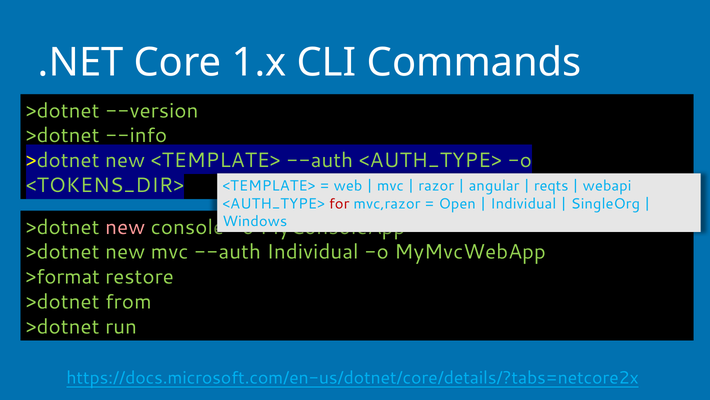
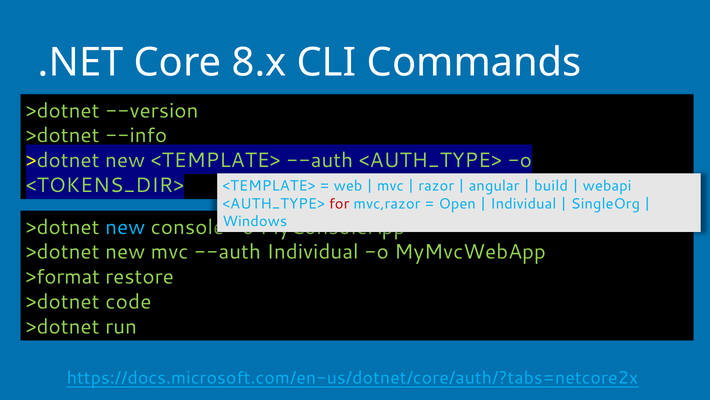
1.x: 1.x -> 8.x
reqts: reqts -> build
new at (125, 227) colour: pink -> light blue
from: from -> code
https://docs.microsoft.com/en-us/dotnet/core/details/?tabs=netcore2x: https://docs.microsoft.com/en-us/dotnet/core/details/?tabs=netcore2x -> https://docs.microsoft.com/en-us/dotnet/core/auth/?tabs=netcore2x
